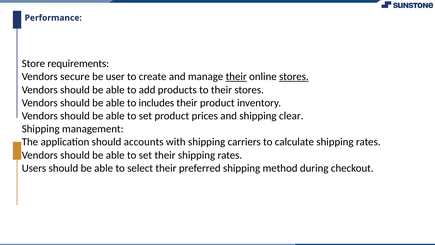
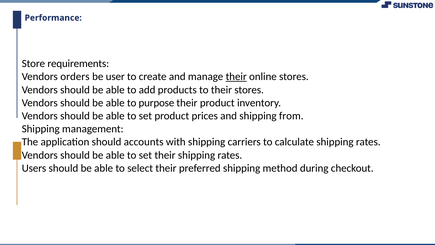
secure: secure -> orders
stores at (294, 77) underline: present -> none
includes: includes -> purpose
clear: clear -> from
